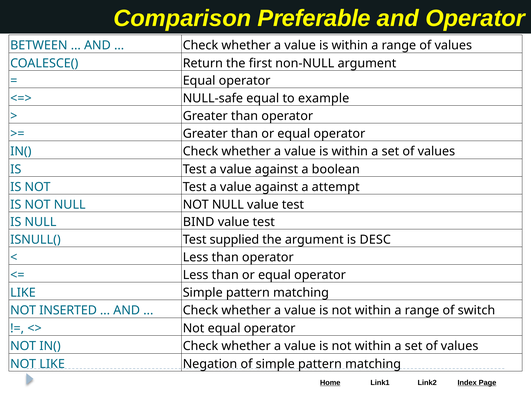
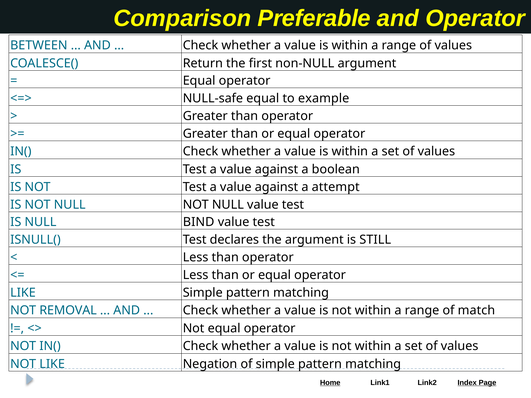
supplied: supplied -> declares
DESC: DESC -> STILL
INSERTED: INSERTED -> REMOVAL
switch: switch -> match
